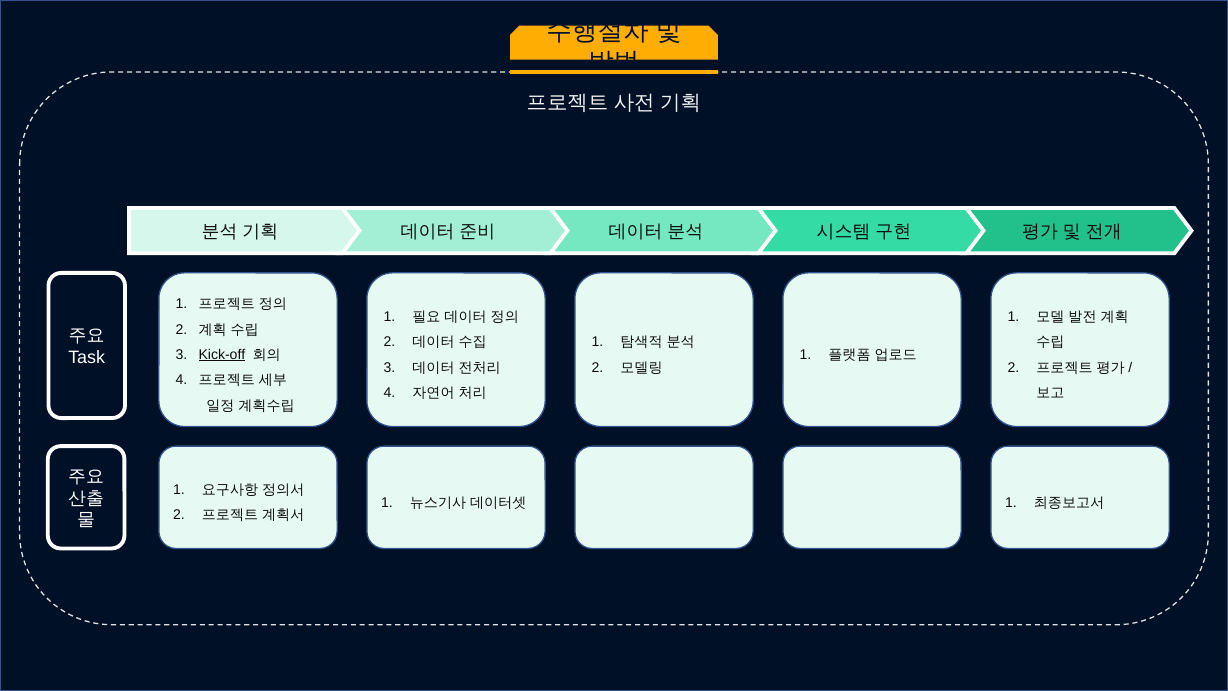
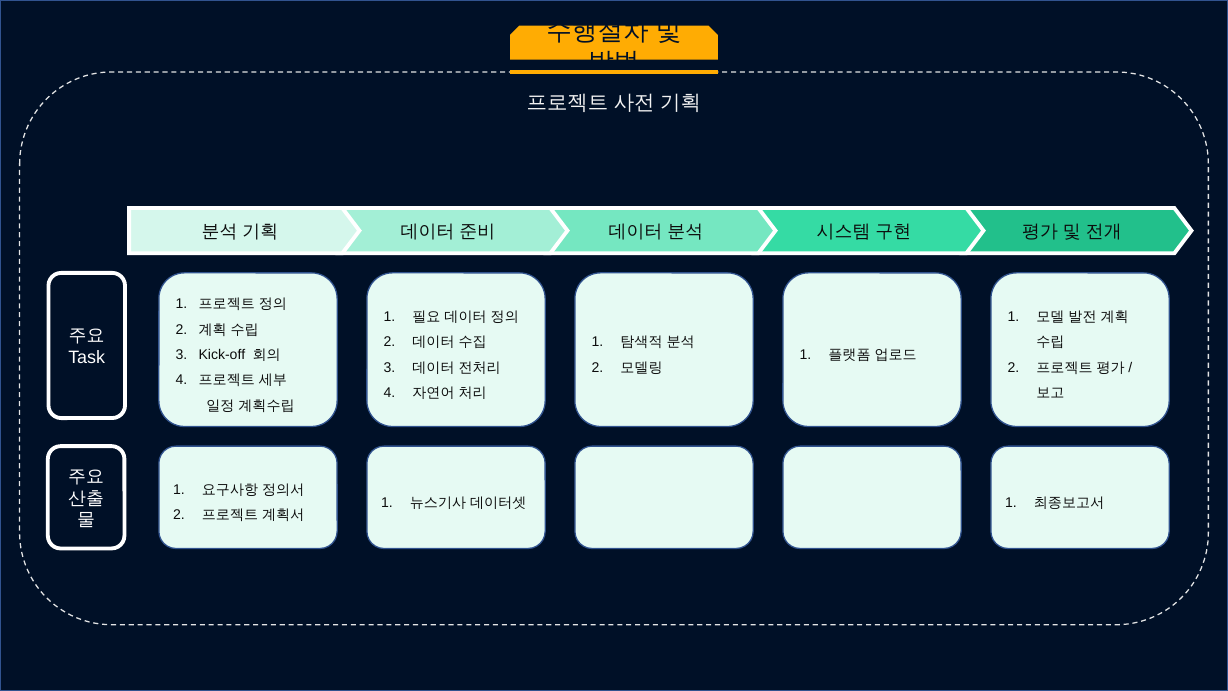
Kick-off underline: present -> none
